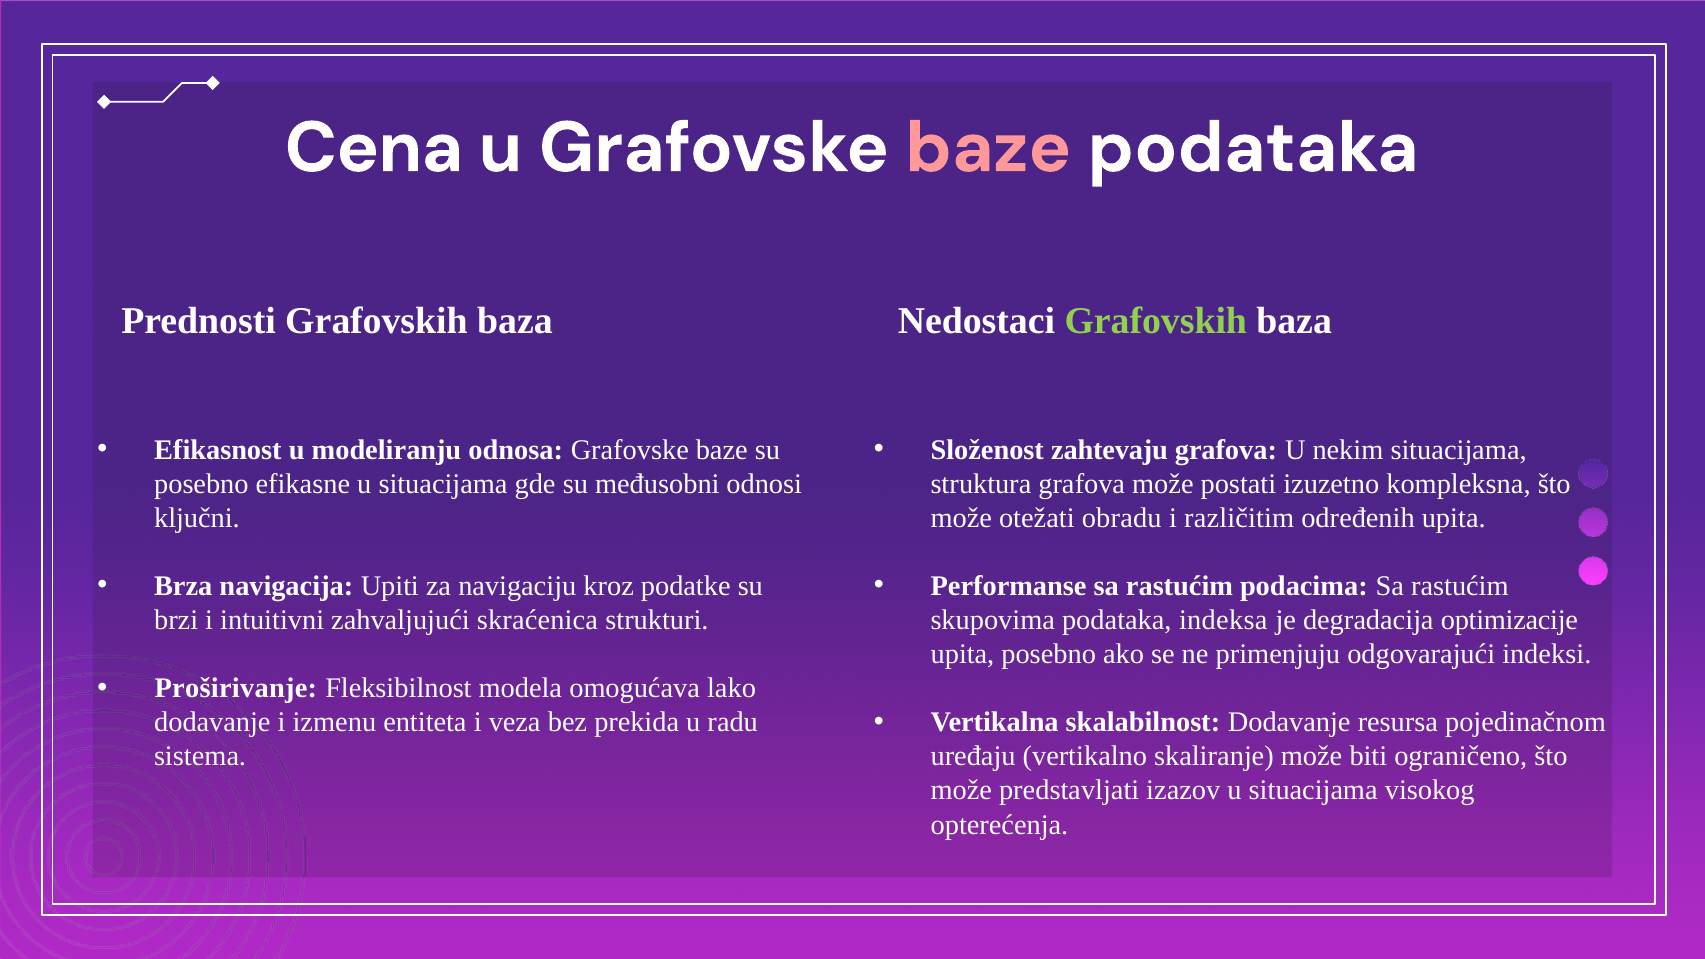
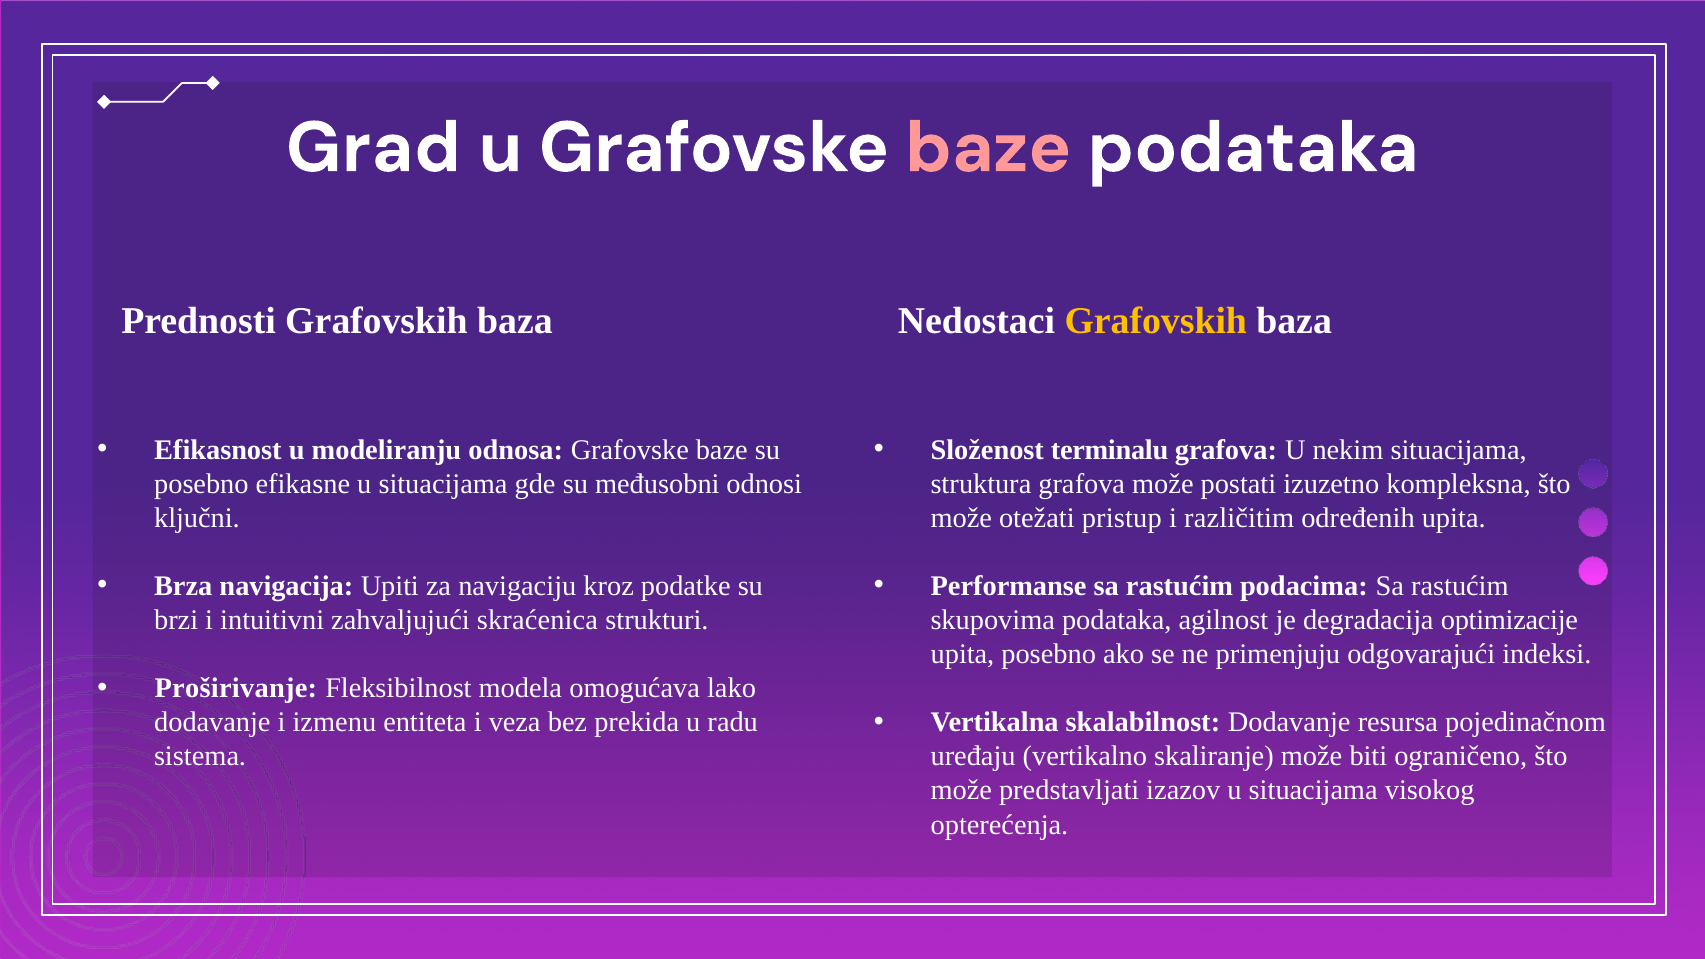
Cena: Cena -> Grad
Grafovskih at (1156, 321) colour: light green -> yellow
zahtevaju: zahtevaju -> terminalu
obradu: obradu -> pristup
indeksa: indeksa -> agilnost
